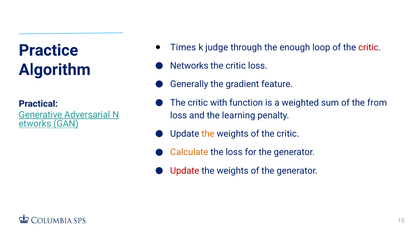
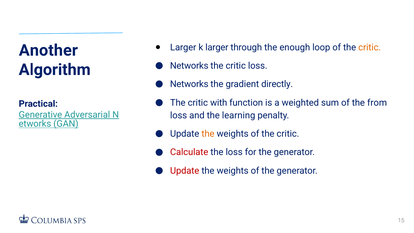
Times at (183, 47): Times -> Larger
k judge: judge -> larger
critic at (370, 47) colour: red -> orange
Practice: Practice -> Another
Generally at (189, 84): Generally -> Networks
feature: feature -> directly
Calculate colour: orange -> red
